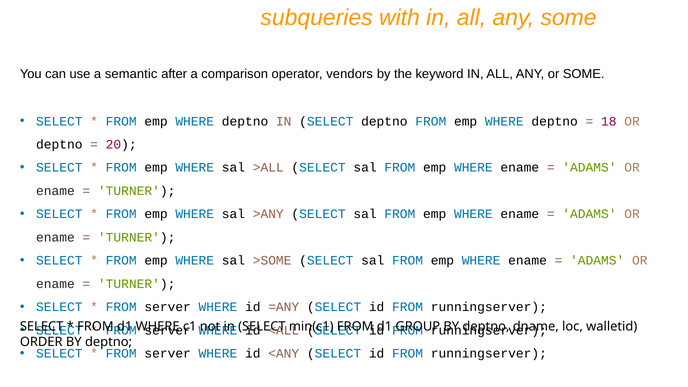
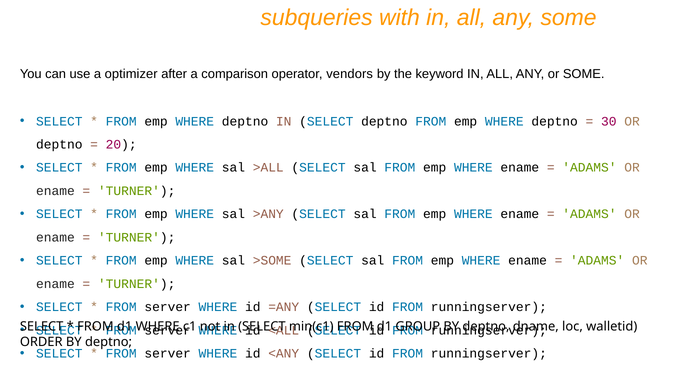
semantic: semantic -> optimizer
18: 18 -> 30
